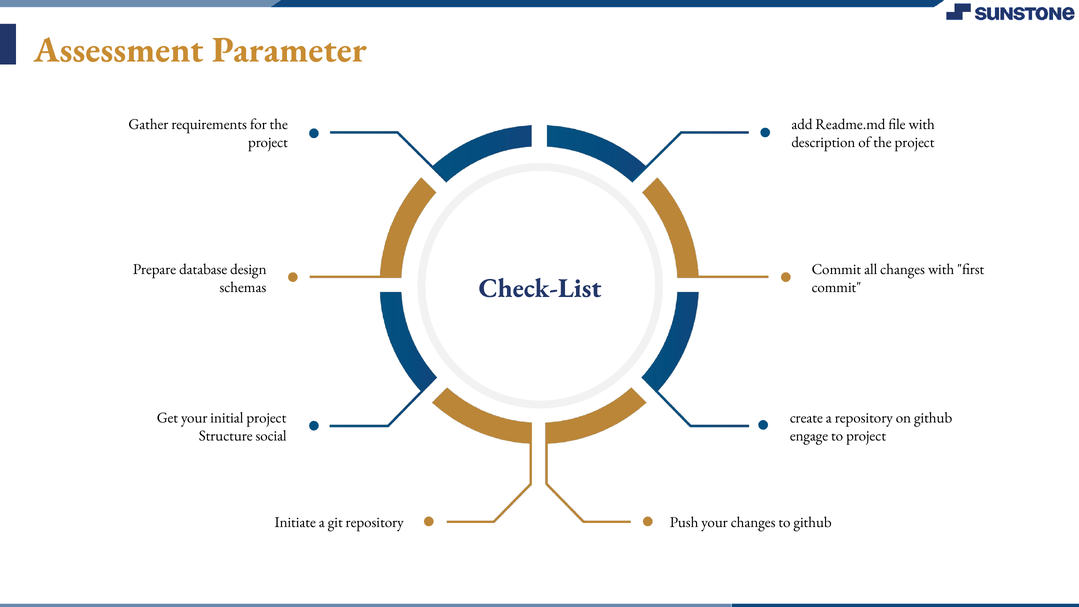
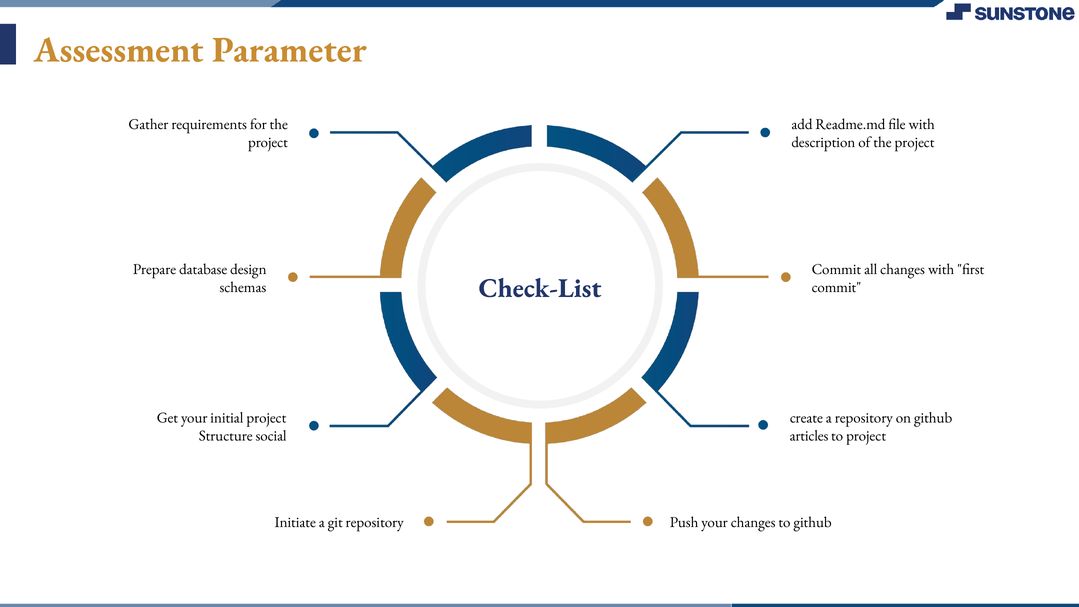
engage: engage -> articles
